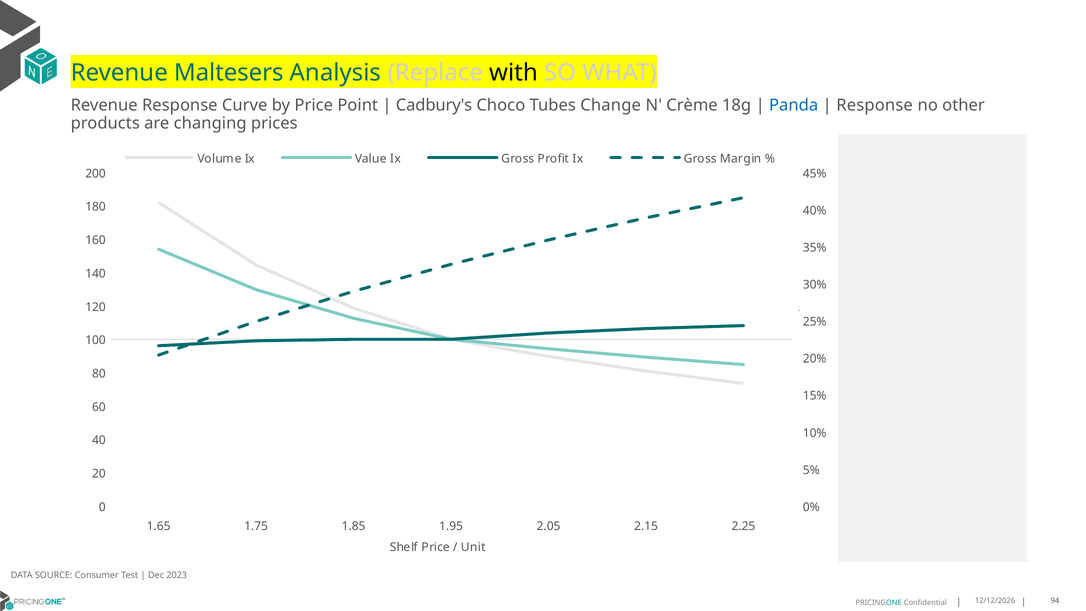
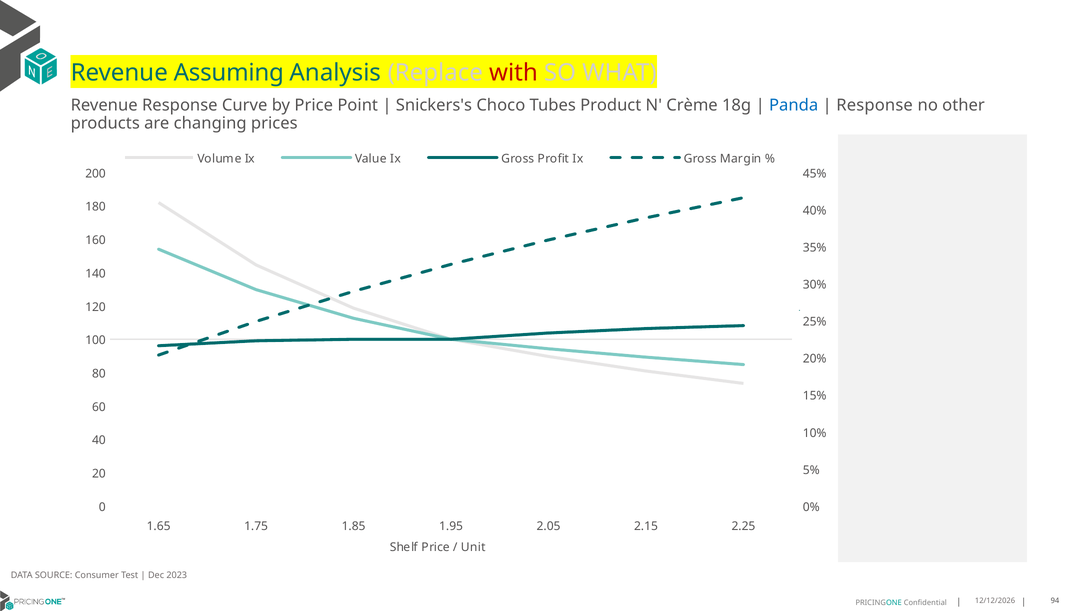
Maltesers: Maltesers -> Assuming
with colour: black -> red
Cadbury's: Cadbury's -> Snickers's
Change: Change -> Product
